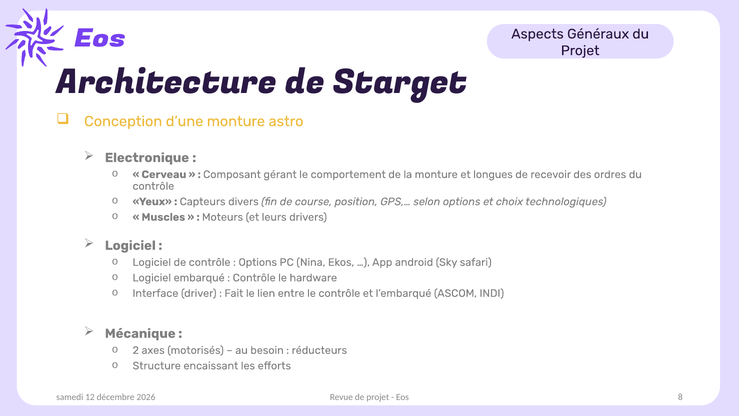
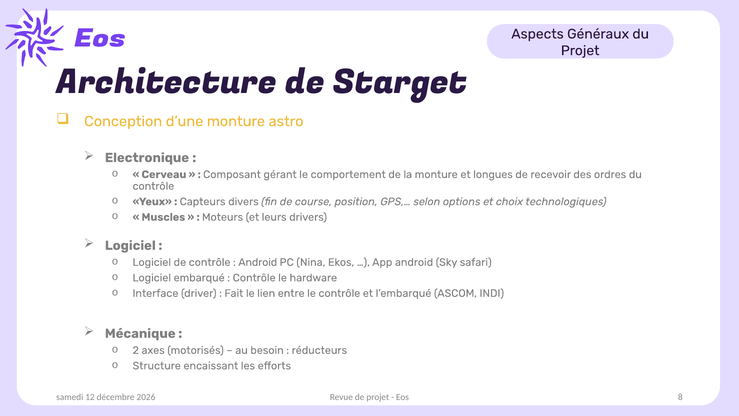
Options at (258, 262): Options -> Android
